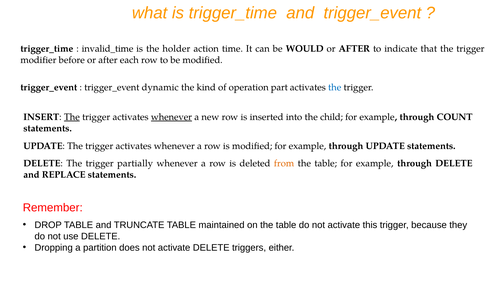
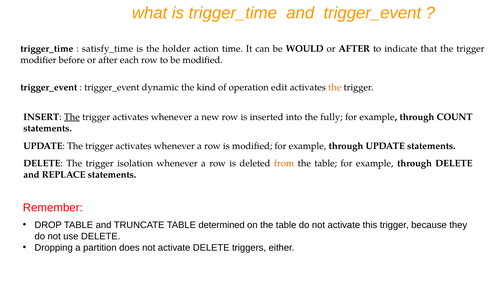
invalid_time: invalid_time -> satisfy_time
part: part -> edit
the at (335, 87) colour: blue -> orange
whenever at (171, 117) underline: present -> none
child: child -> fully
partially: partially -> isolation
maintained: maintained -> determined
